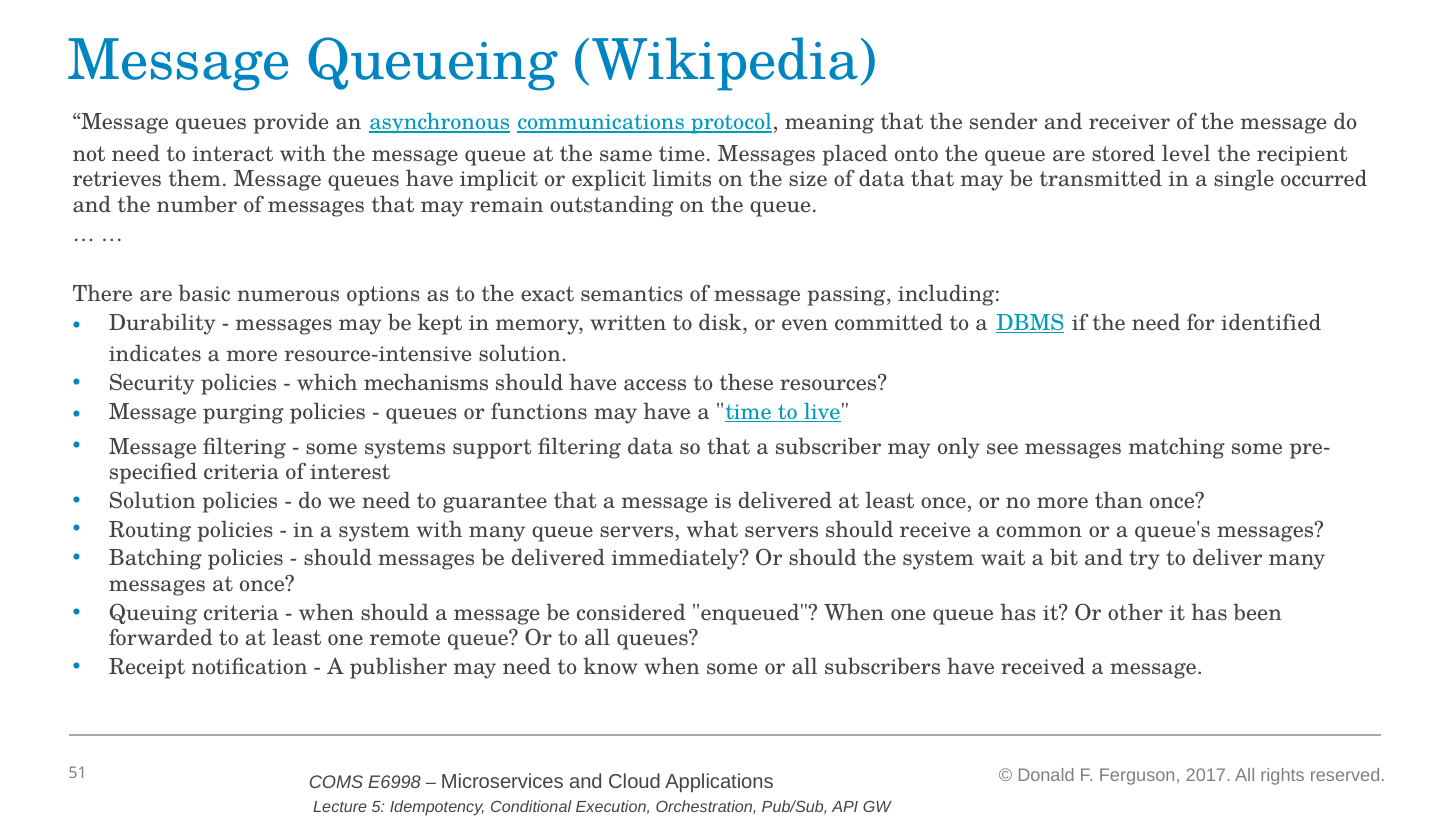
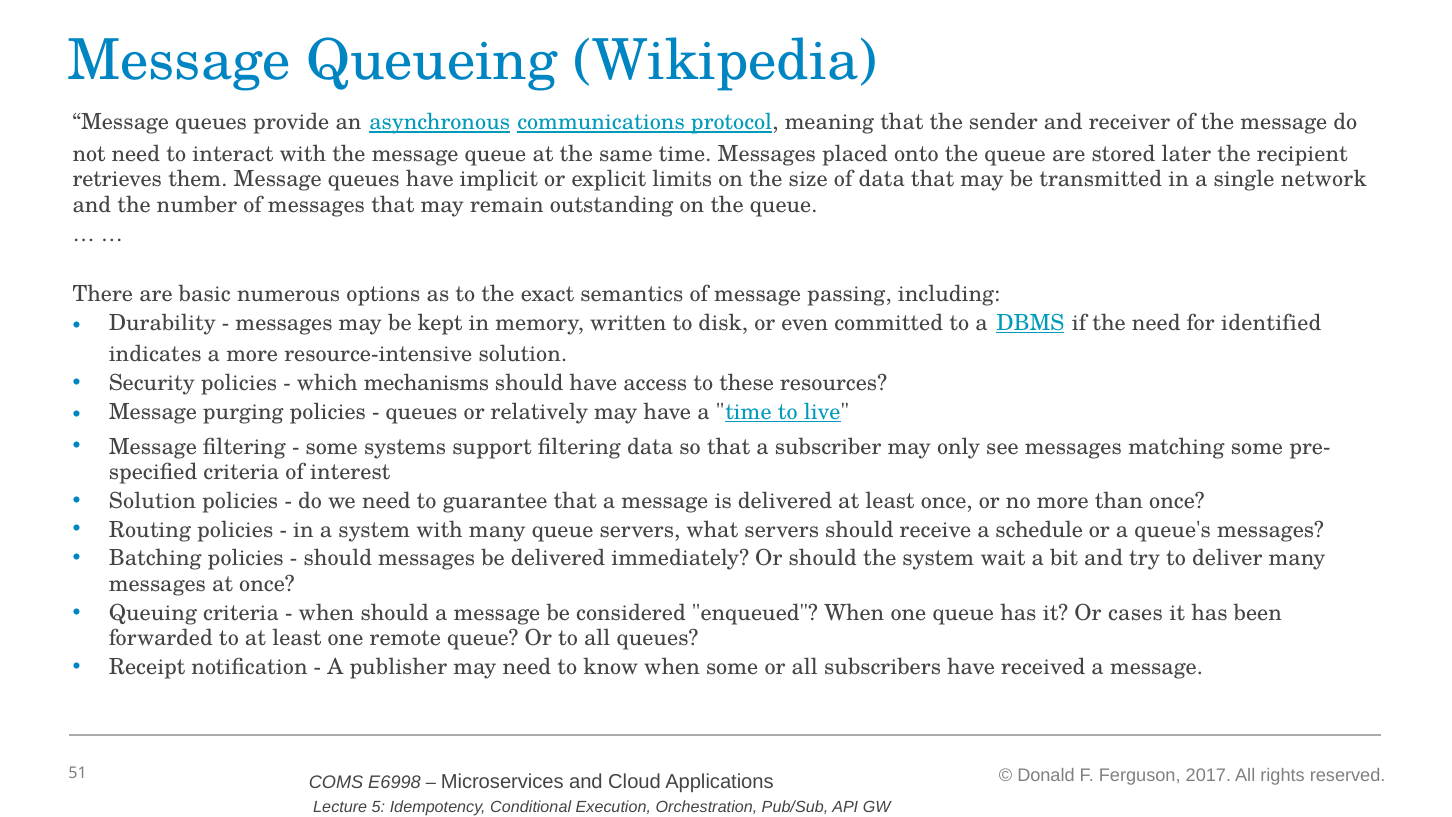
level: level -> later
occurred: occurred -> network
functions: functions -> relatively
common: common -> schedule
other: other -> cases
